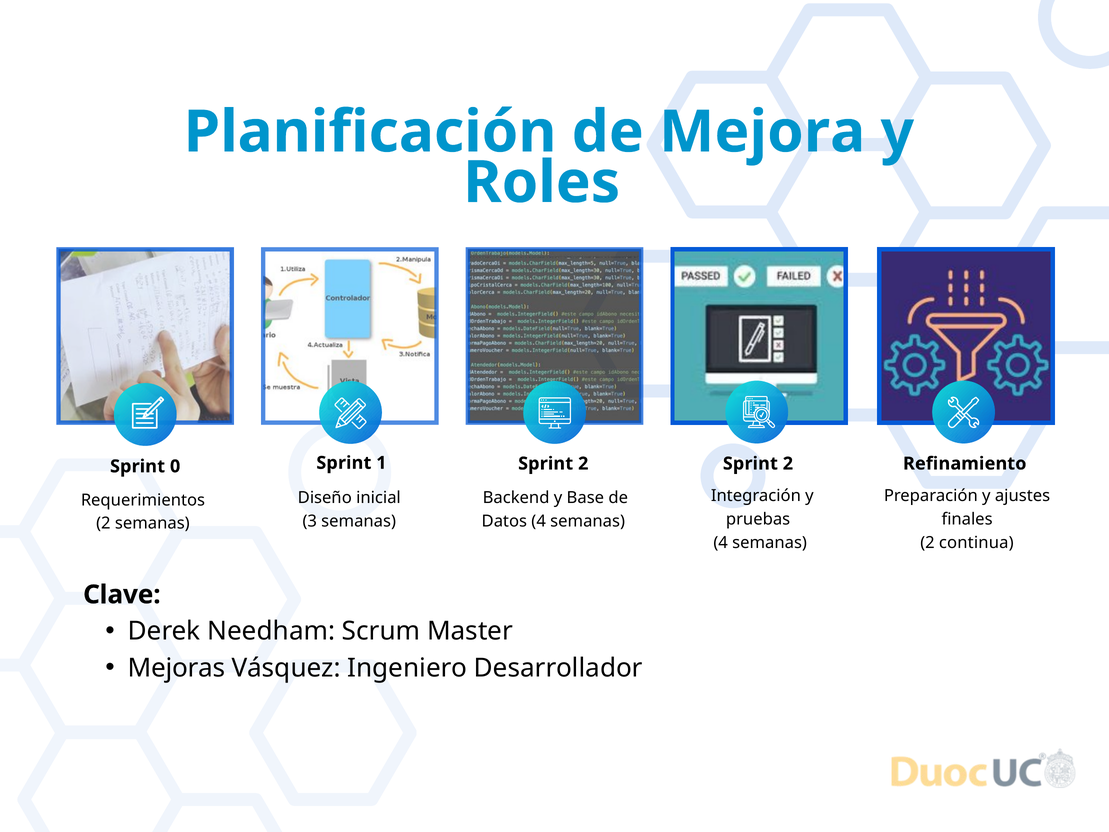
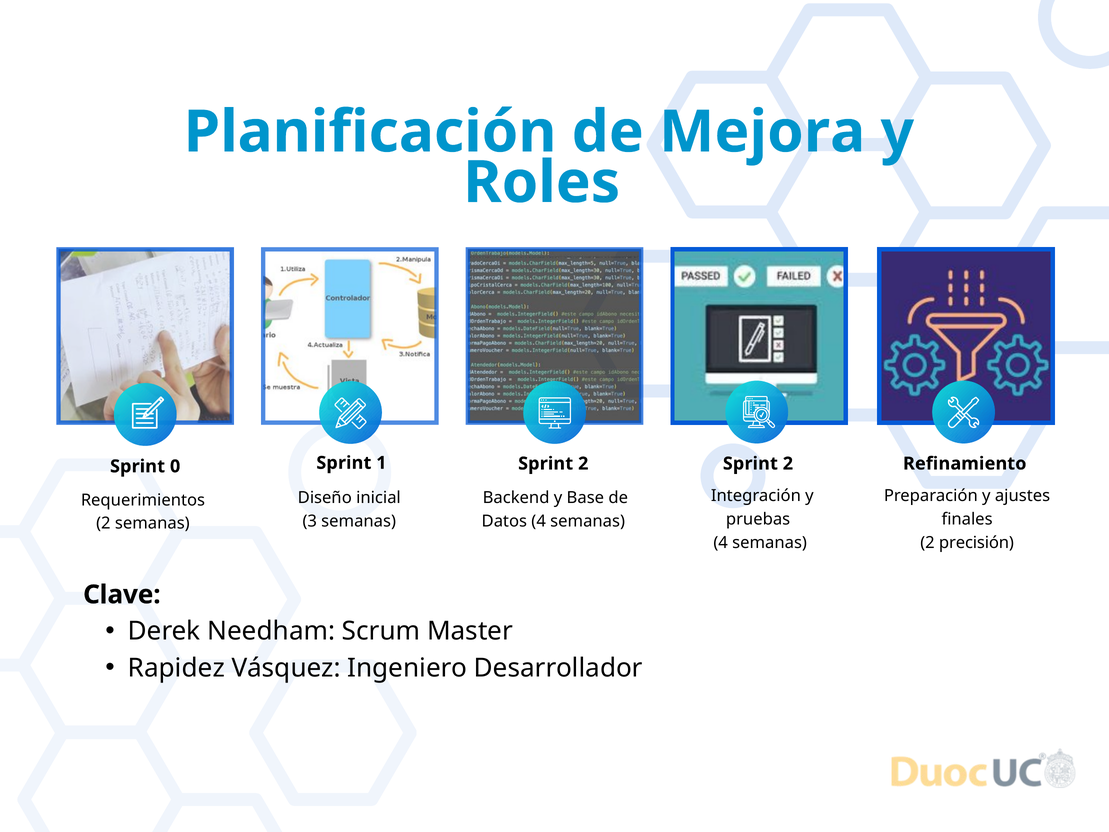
continua: continua -> precisión
Mejoras: Mejoras -> Rapidez
